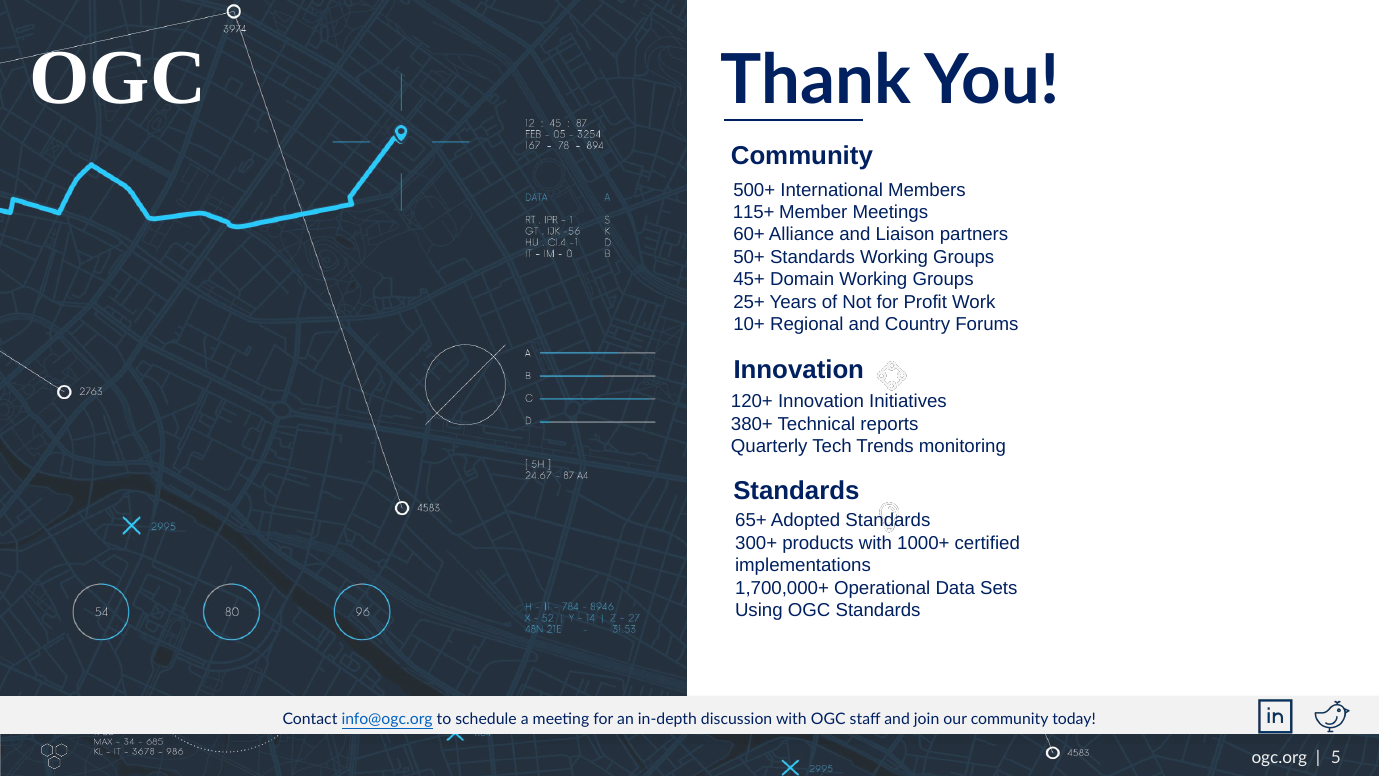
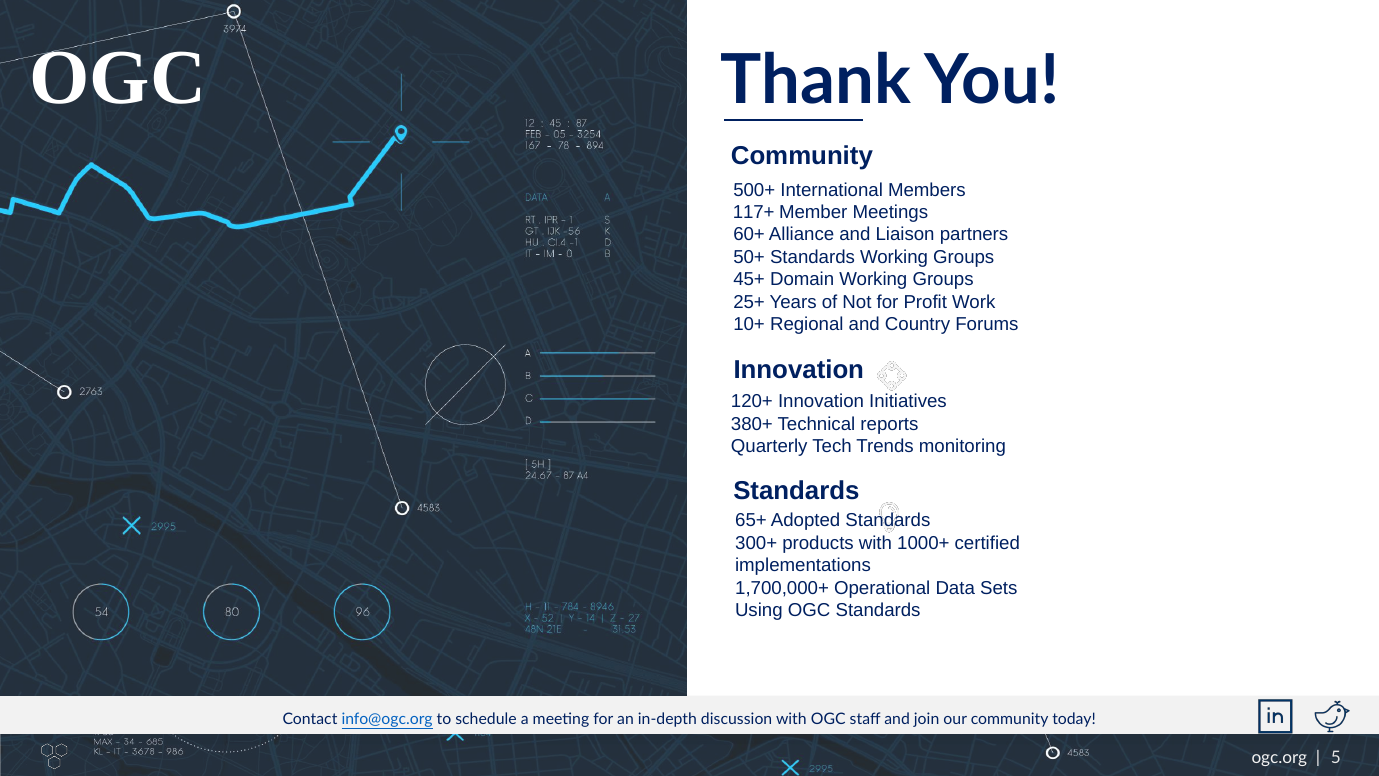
115+: 115+ -> 117+
